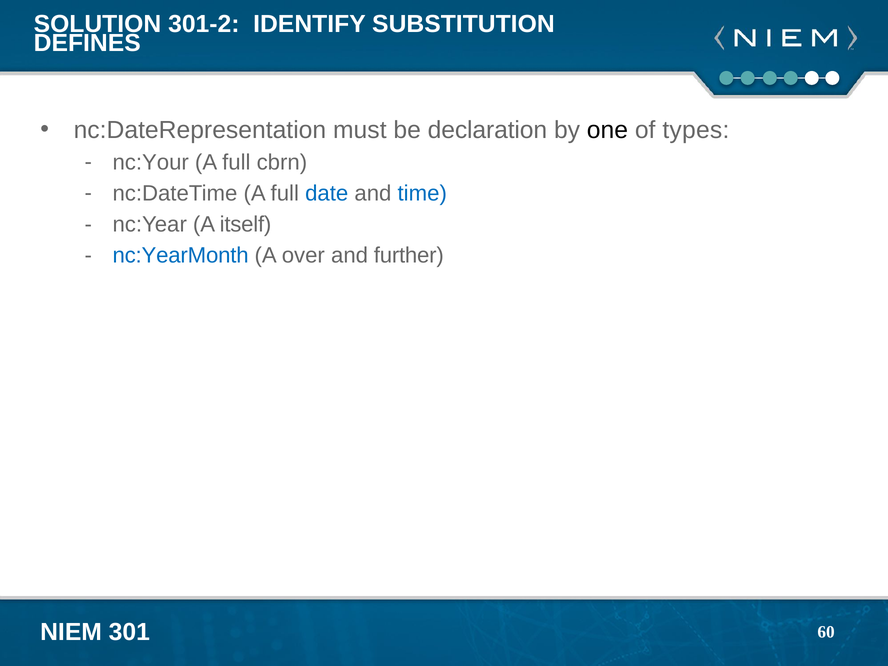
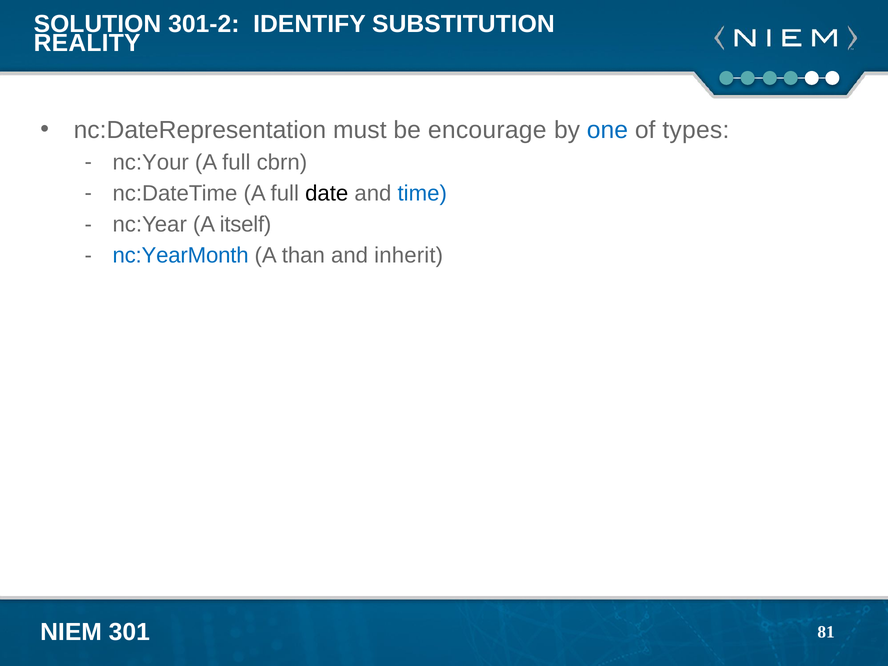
DEFINES: DEFINES -> REALITY
declaration: declaration -> encourage
one colour: black -> blue
date colour: blue -> black
over: over -> than
further: further -> inherit
60: 60 -> 81
